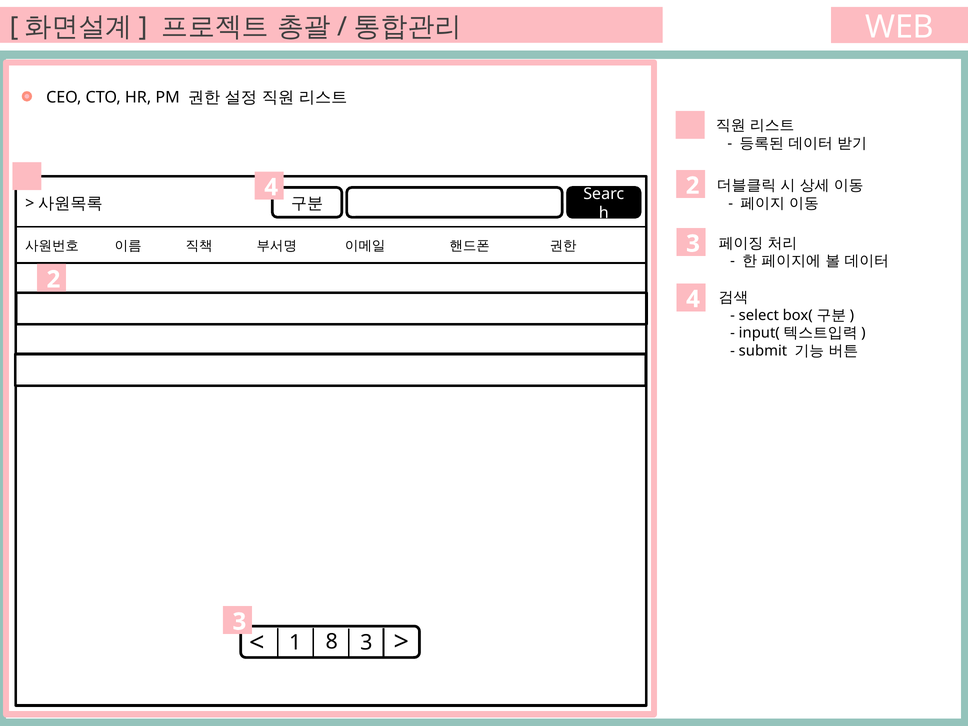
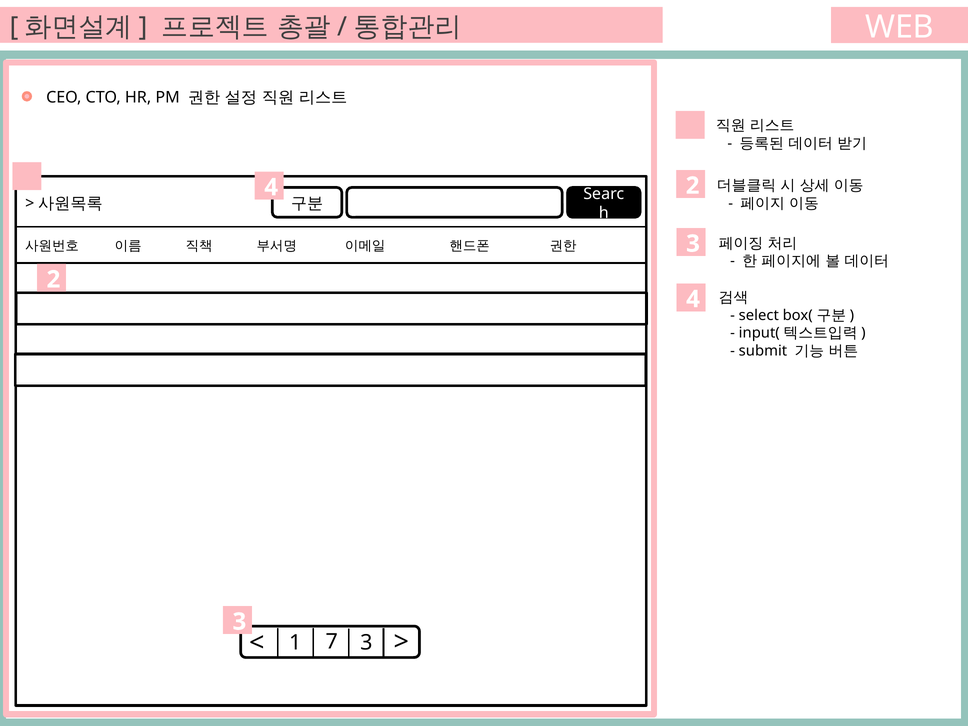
8: 8 -> 7
